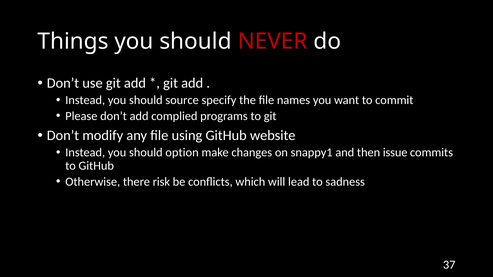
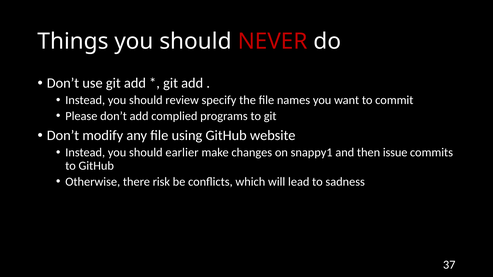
source: source -> review
option: option -> earlier
